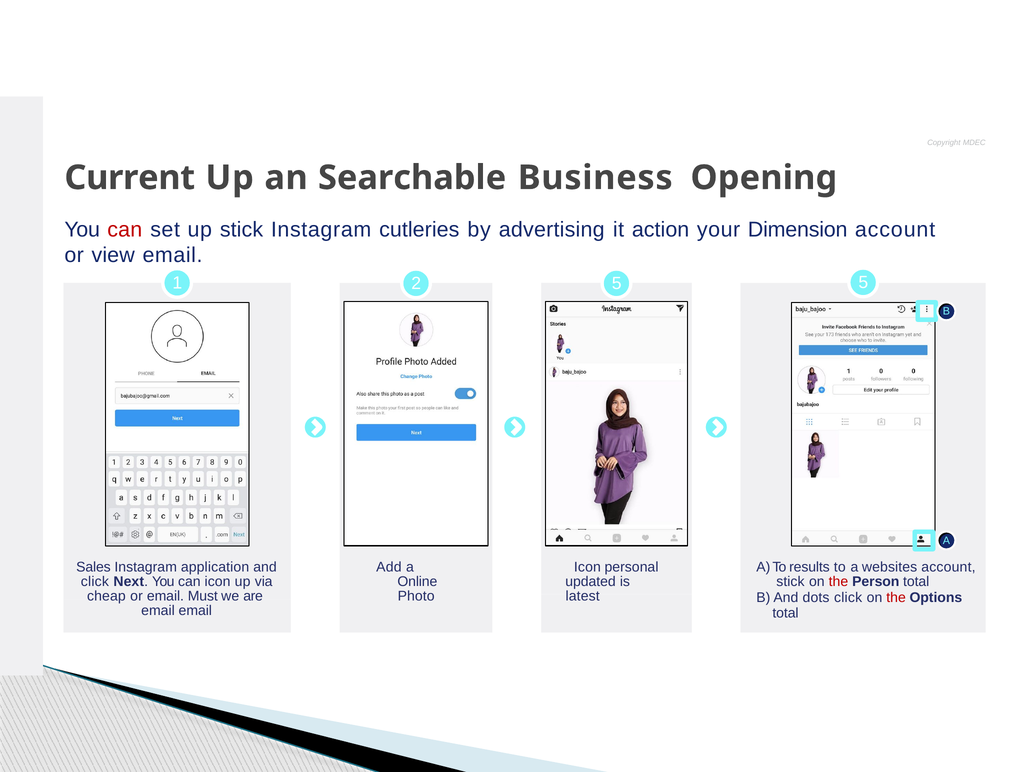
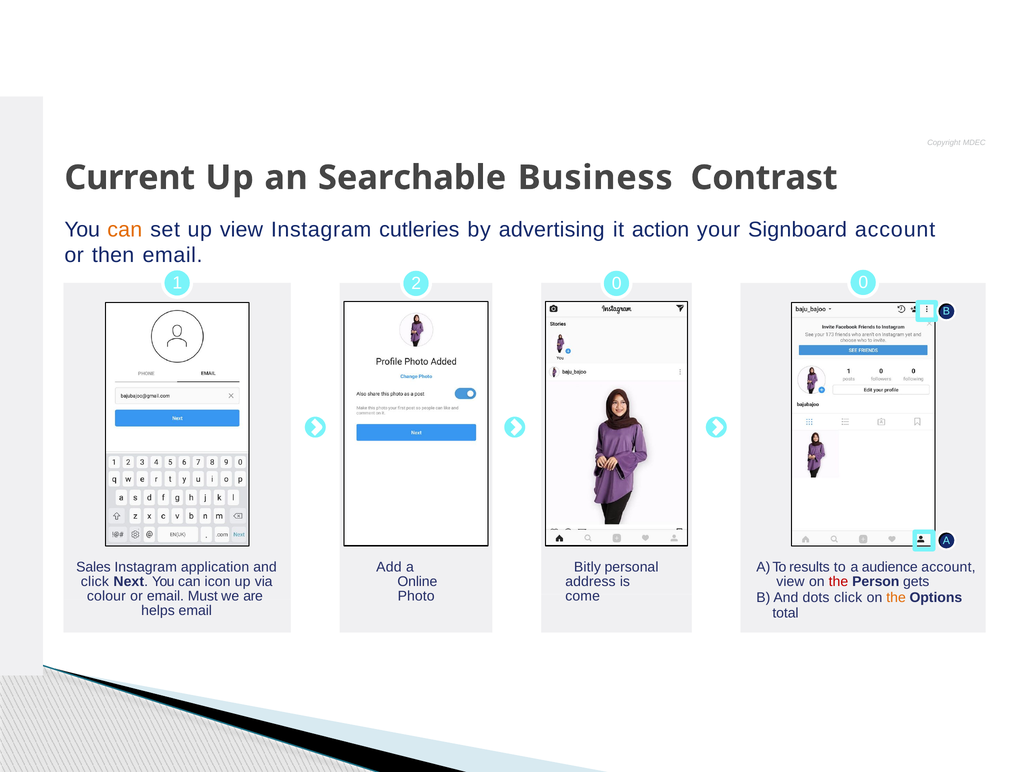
Opening: Opening -> Contrast
can at (125, 230) colour: red -> orange
up stick: stick -> view
Dimension: Dimension -> Signboard
view: view -> then
1 5: 5 -> 0
2 5: 5 -> 0
Icon at (587, 568): Icon -> Bitly
websites: websites -> audience
updated: updated -> address
stick at (790, 582): stick -> view
Person total: total -> gets
cheap: cheap -> colour
latest: latest -> come
the at (896, 598) colour: red -> orange
email at (158, 611): email -> helps
